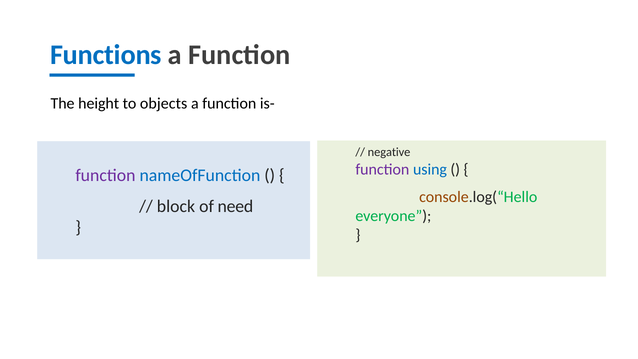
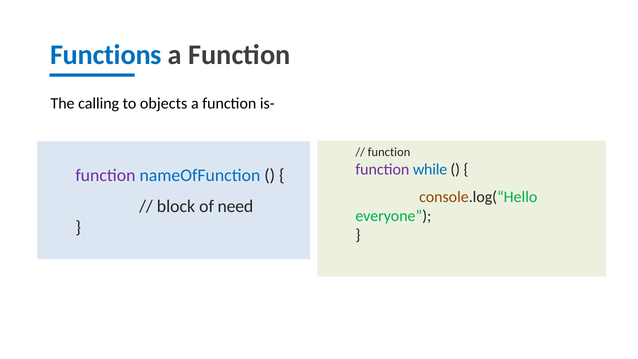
height: height -> calling
negative at (389, 152): negative -> function
using: using -> while
